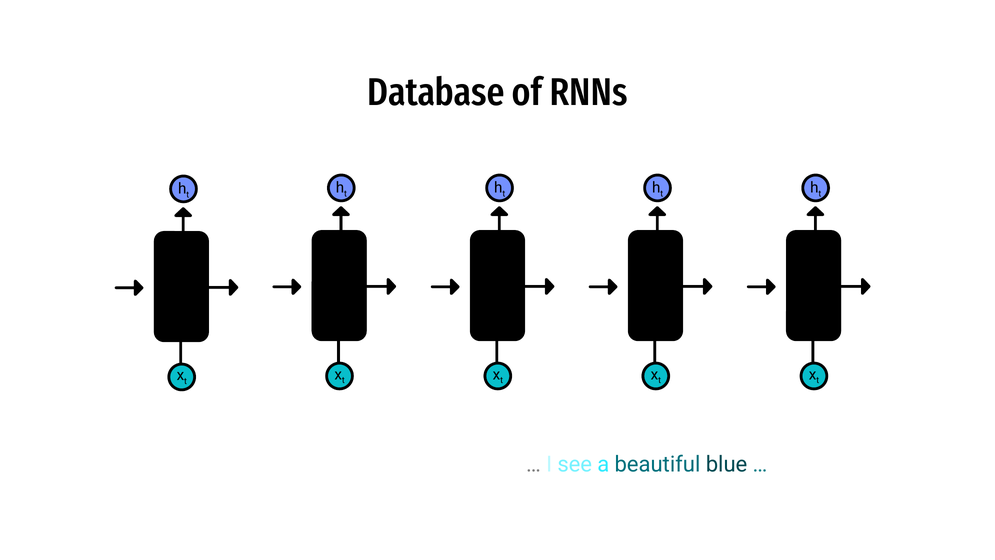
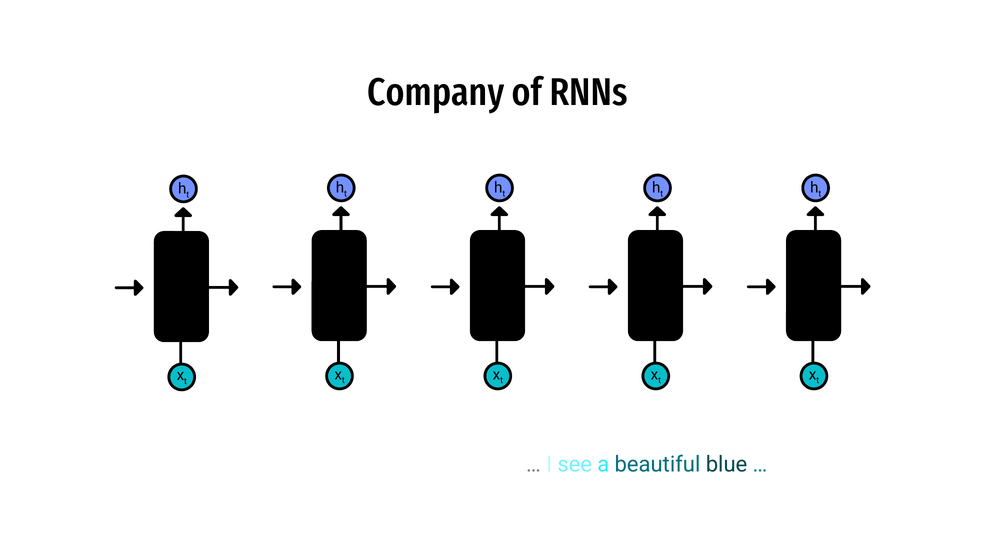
Database: Database -> Company
